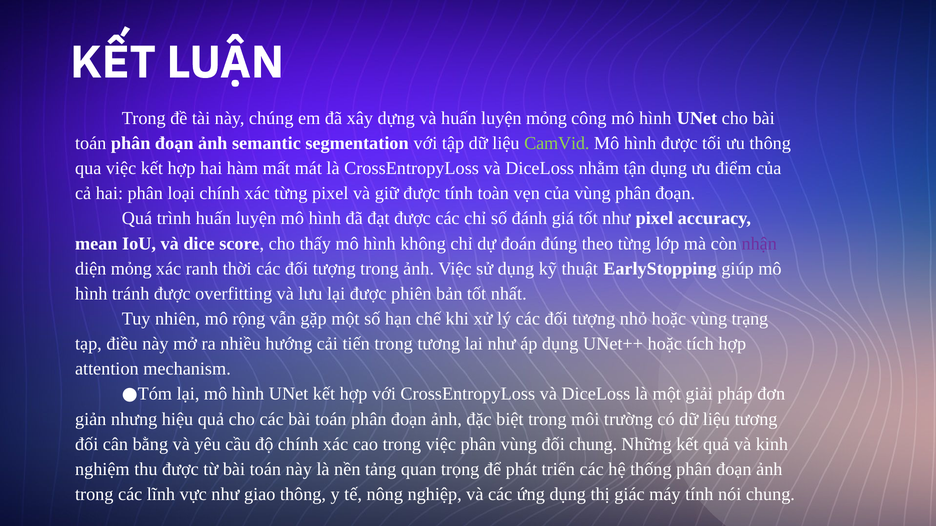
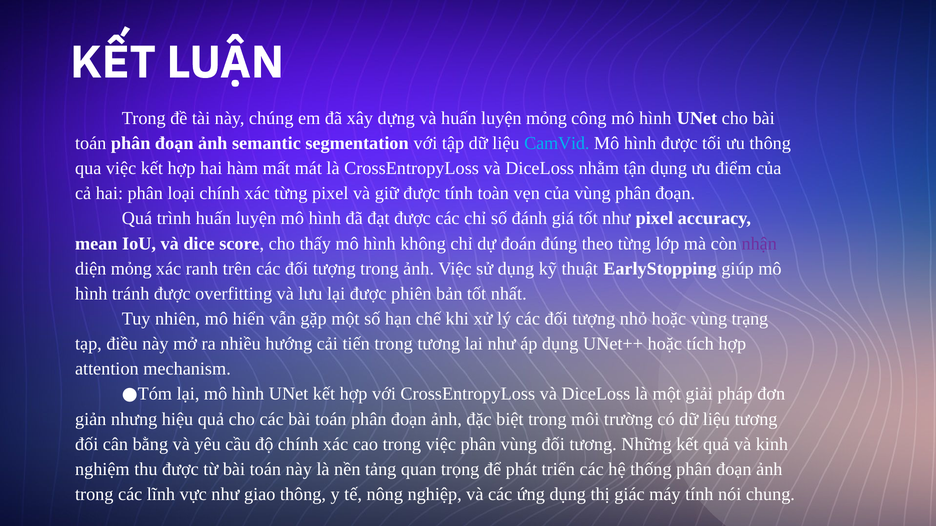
CamVid colour: light green -> light blue
thời: thời -> trên
rộng: rộng -> hiển
đối chung: chung -> tương
